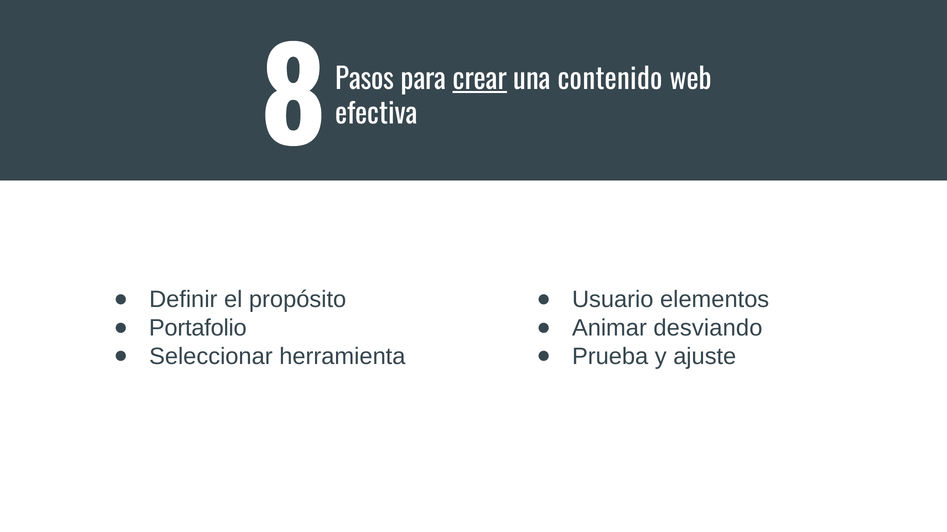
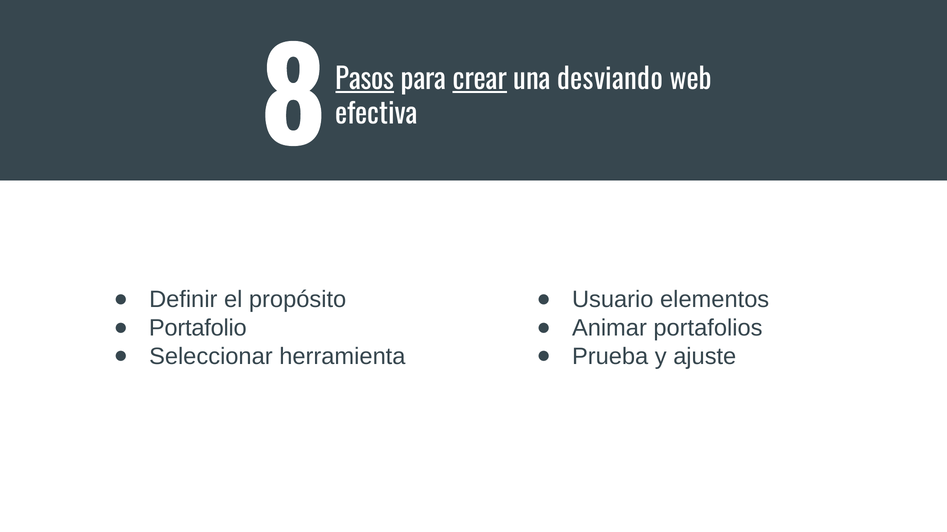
Pasos underline: none -> present
contenido: contenido -> desviando
desviando: desviando -> portafolios
